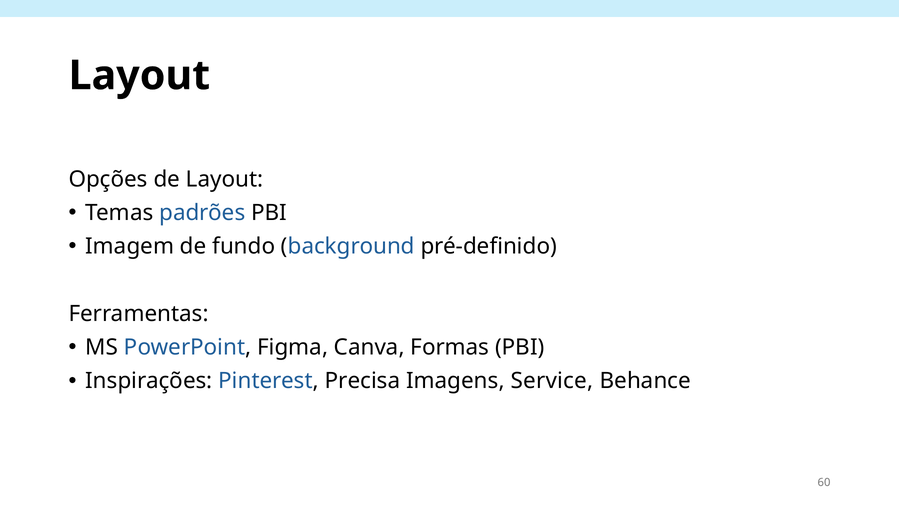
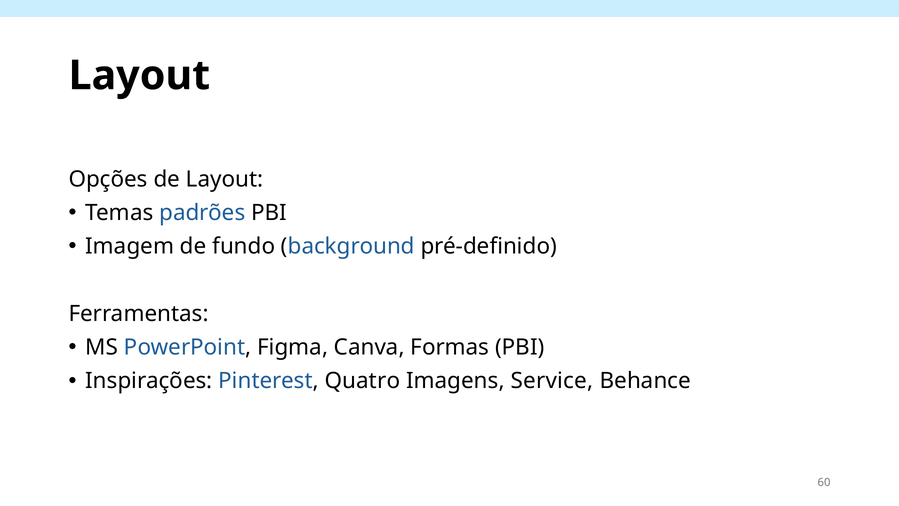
Precisa: Precisa -> Quatro
